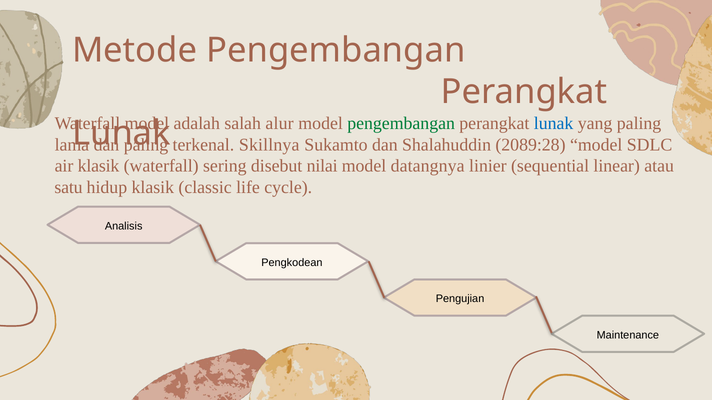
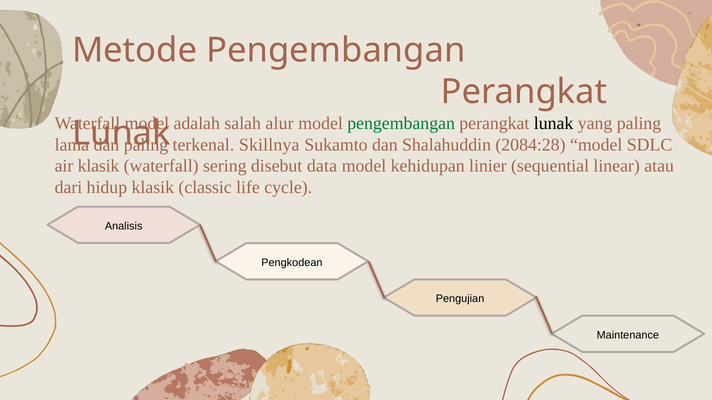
lunak at (554, 124) colour: blue -> black
2089:28: 2089:28 -> 2084:28
nilai: nilai -> data
datangnya: datangnya -> kehidupan
satu: satu -> dari
